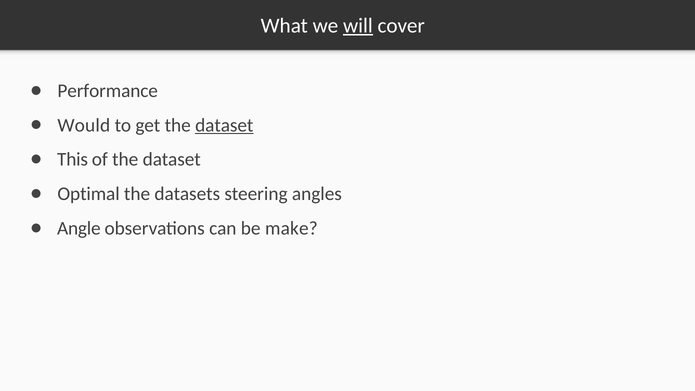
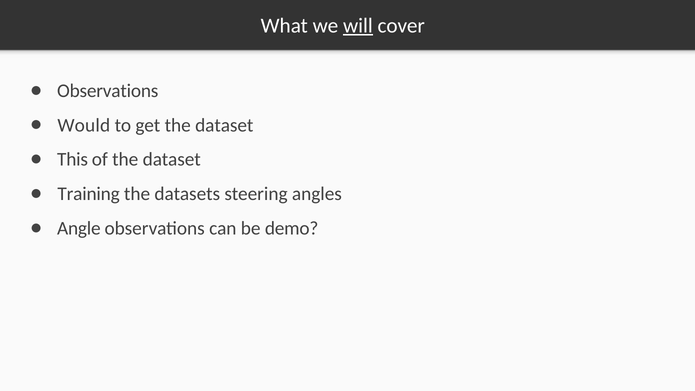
Performance at (108, 91): Performance -> Observations
dataset at (224, 125) underline: present -> none
Optimal: Optimal -> Training
make: make -> demo
